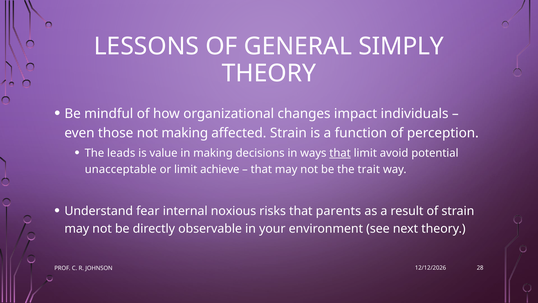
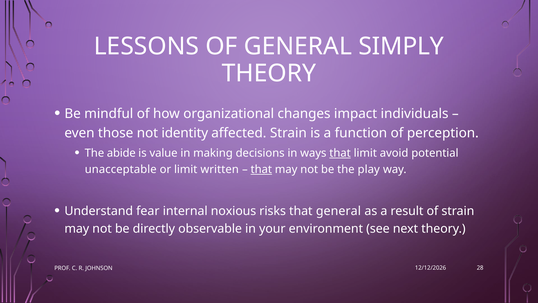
not making: making -> identity
leads: leads -> abide
achieve: achieve -> written
that at (261, 169) underline: none -> present
trait: trait -> play
that parents: parents -> general
